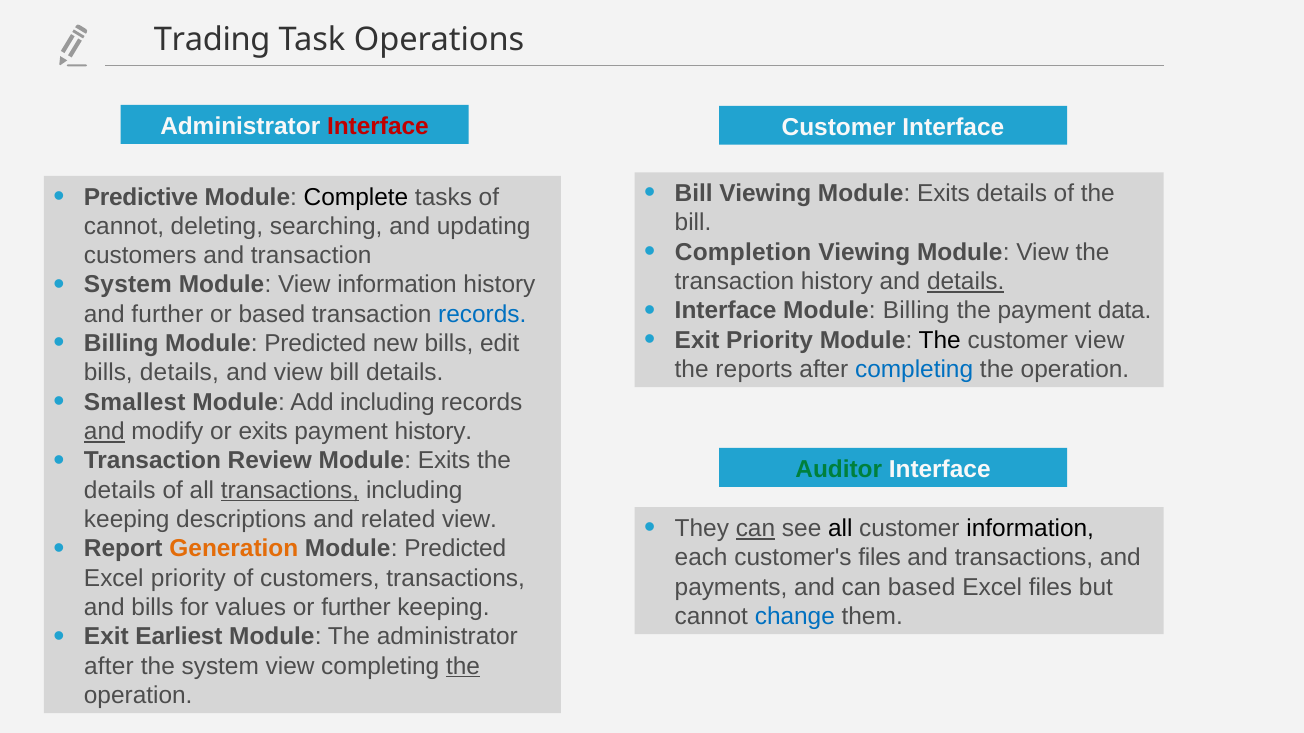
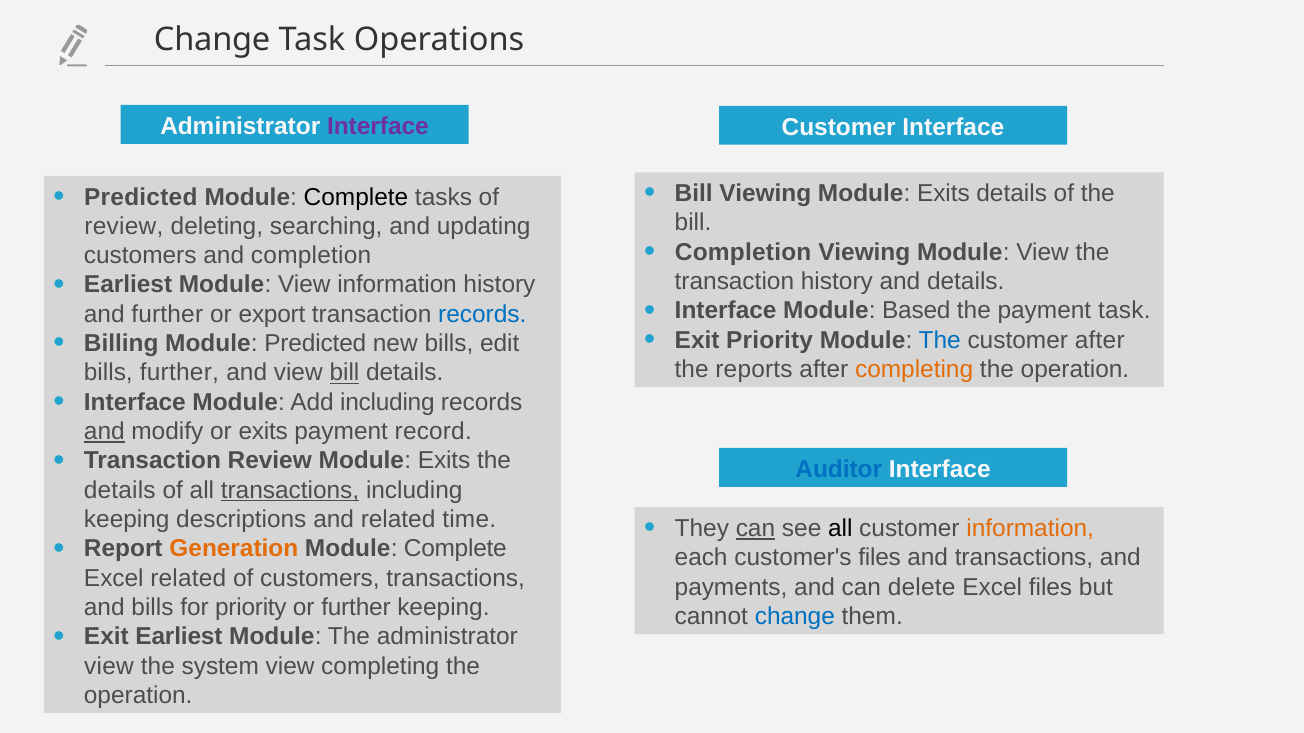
Trading at (212, 40): Trading -> Change
Interface at (378, 126) colour: red -> purple
Predictive at (141, 197): Predictive -> Predicted
cannot at (124, 226): cannot -> review
and transaction: transaction -> completion
System at (128, 285): System -> Earliest
details at (966, 282) underline: present -> none
Module Billing: Billing -> Based
payment data: data -> task
or based: based -> export
The at (940, 340) colour: black -> blue
customer view: view -> after
completing at (914, 370) colour: blue -> orange
bills details: details -> further
bill at (344, 373) underline: none -> present
Smallest at (135, 402): Smallest -> Interface
payment history: history -> record
Auditor colour: green -> blue
related view: view -> time
information at (1030, 529) colour: black -> orange
Predicted at (455, 549): Predicted -> Complete
Excel priority: priority -> related
can based: based -> delete
for values: values -> priority
after at (109, 666): after -> view
the at (463, 666) underline: present -> none
